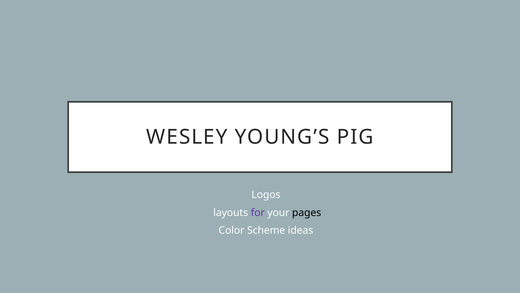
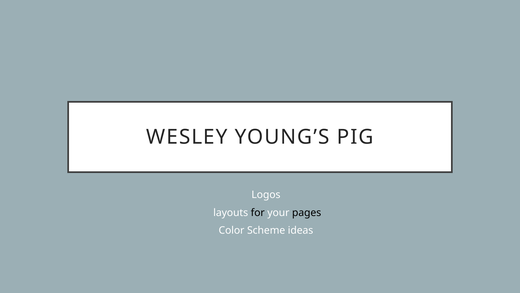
for colour: purple -> black
